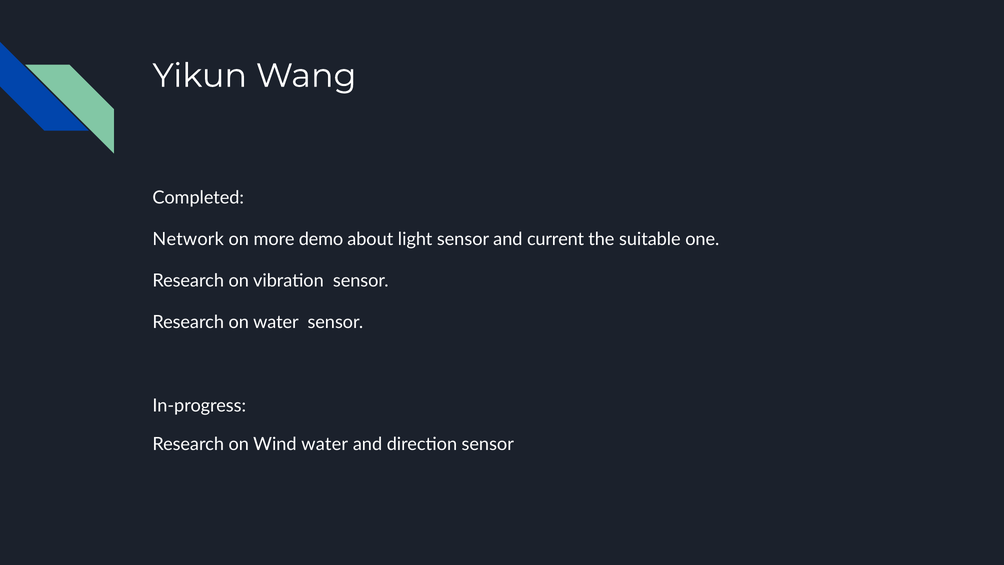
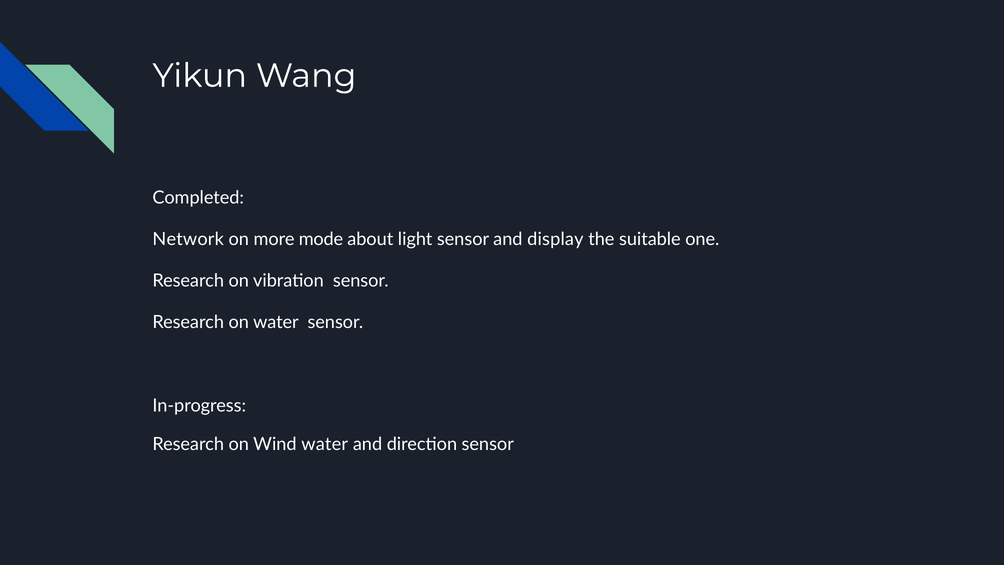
demo: demo -> mode
current: current -> display
